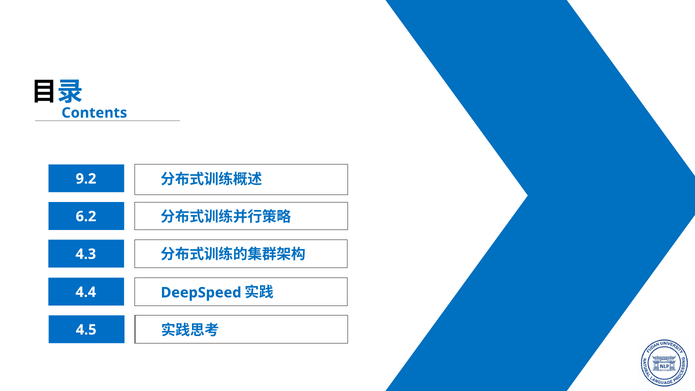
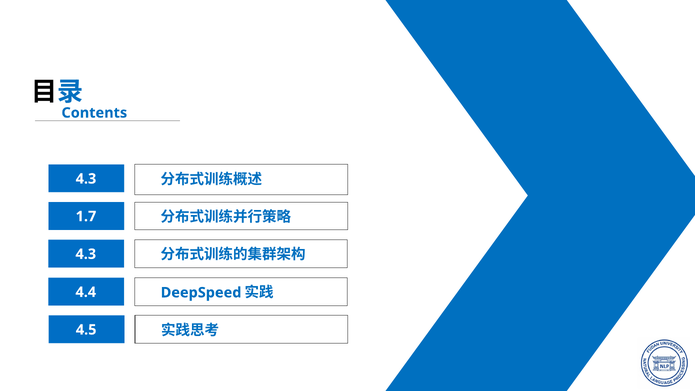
9.2 at (86, 179): 9.2 -> 4.3
6.2: 6.2 -> 1.7
